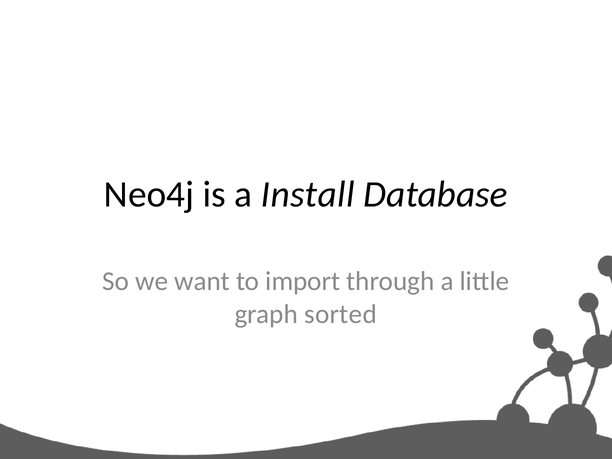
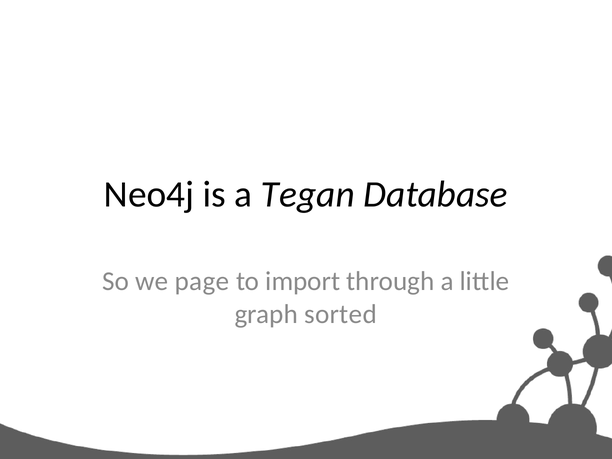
Install: Install -> Tegan
want: want -> page
